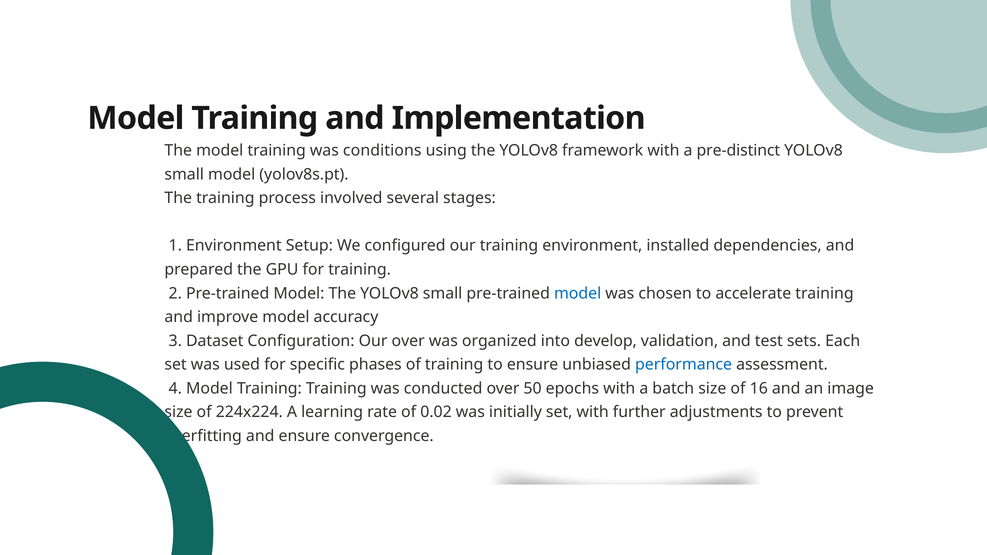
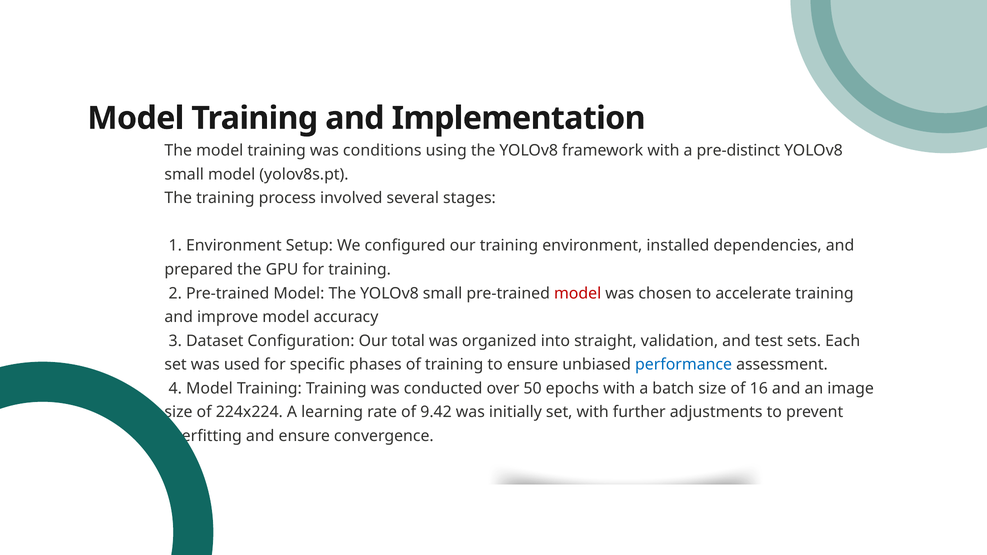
model at (578, 293) colour: blue -> red
Our over: over -> total
develop: develop -> straight
0.02: 0.02 -> 9.42
